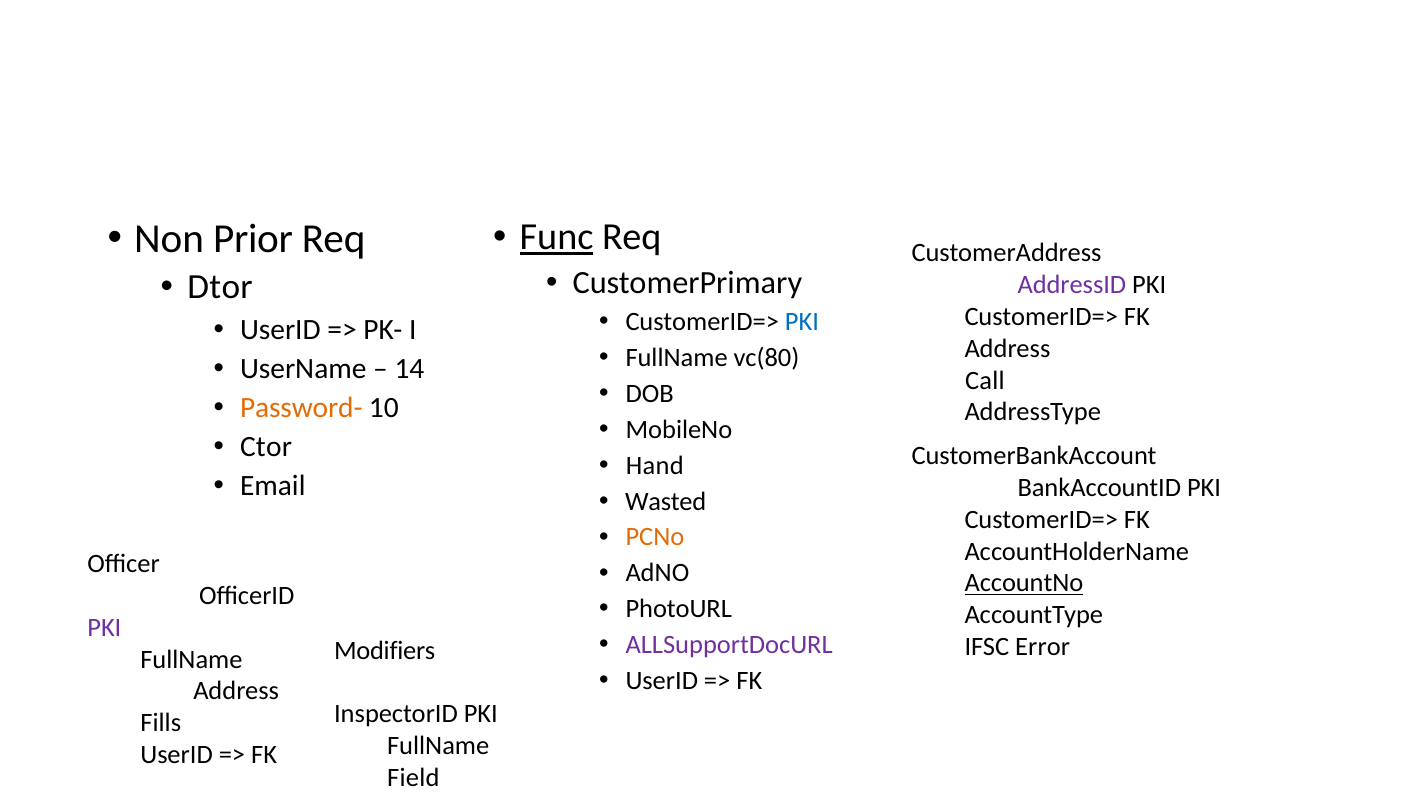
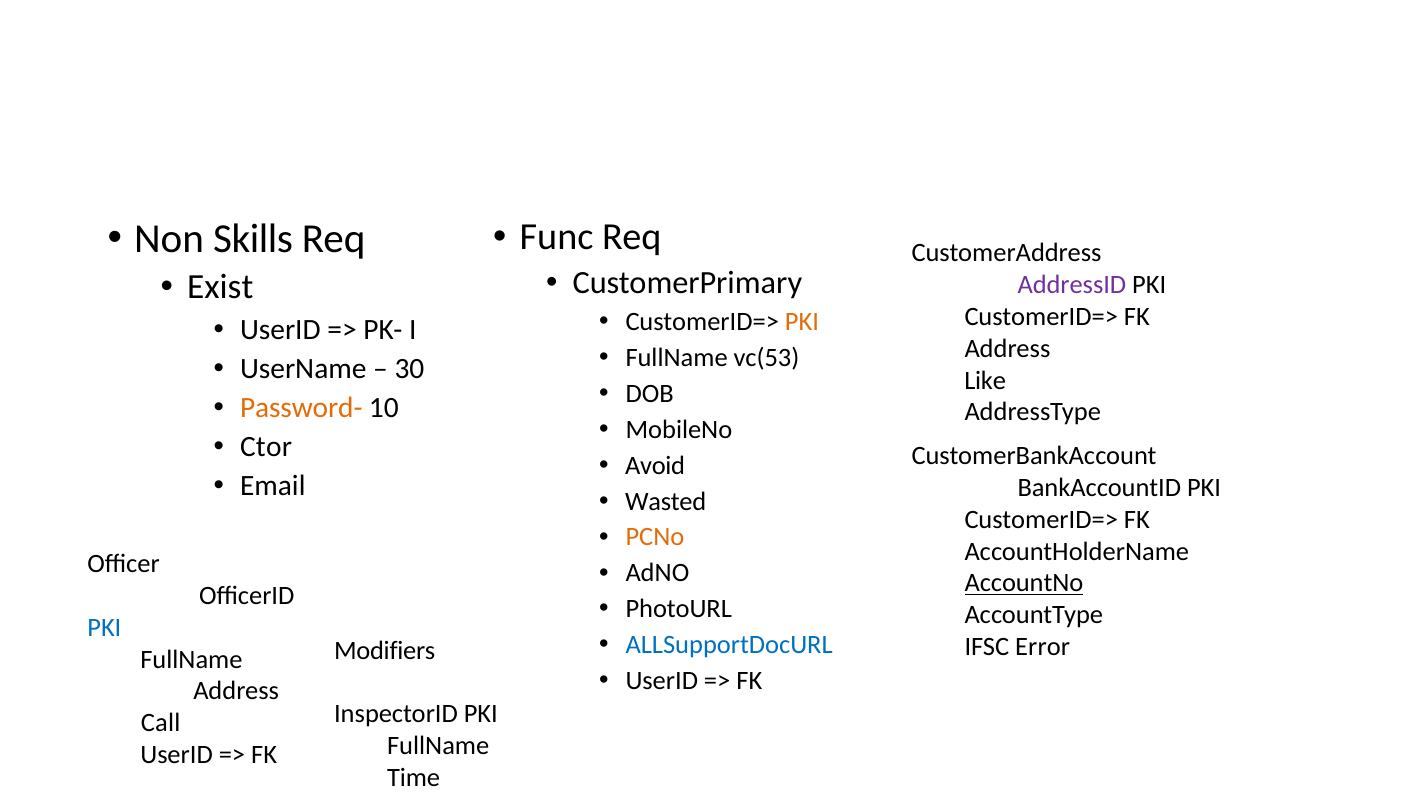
Prior: Prior -> Skills
Func underline: present -> none
Dtor: Dtor -> Exist
PKI at (802, 322) colour: blue -> orange
vc(80: vc(80 -> vc(53
14: 14 -> 30
Call: Call -> Like
Hand: Hand -> Avoid
PKI at (104, 628) colour: purple -> blue
ALLSupportDocURL colour: purple -> blue
Fills: Fills -> Call
Field: Field -> Time
